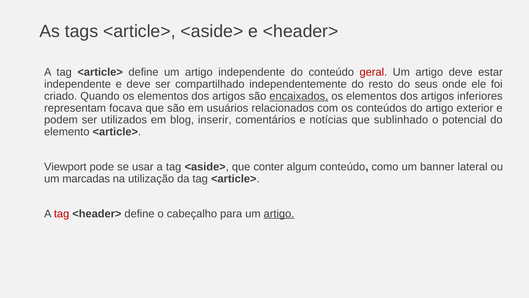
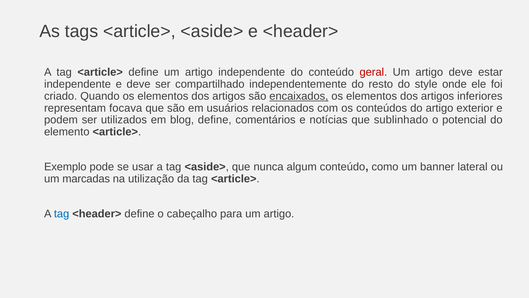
seus: seus -> style
blog inserir: inserir -> define
Viewport: Viewport -> Exemplo
conter: conter -> nunca
tag at (62, 213) colour: red -> blue
artigo at (279, 213) underline: present -> none
